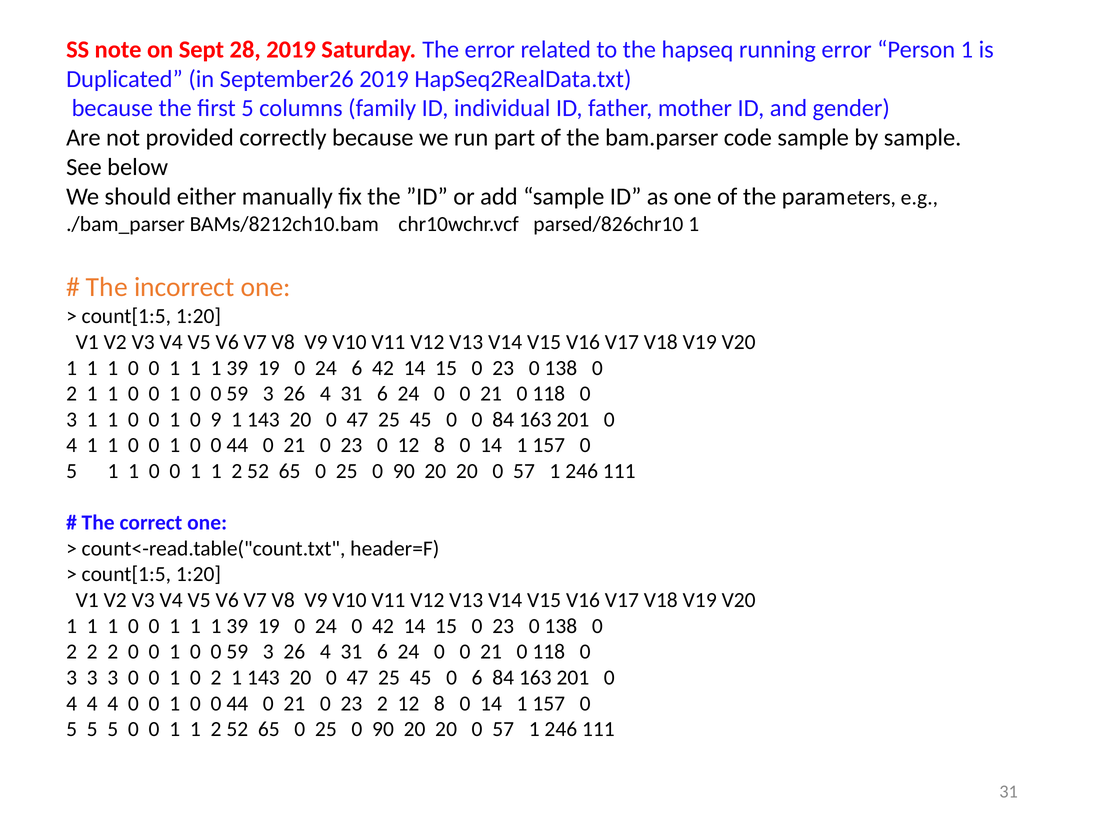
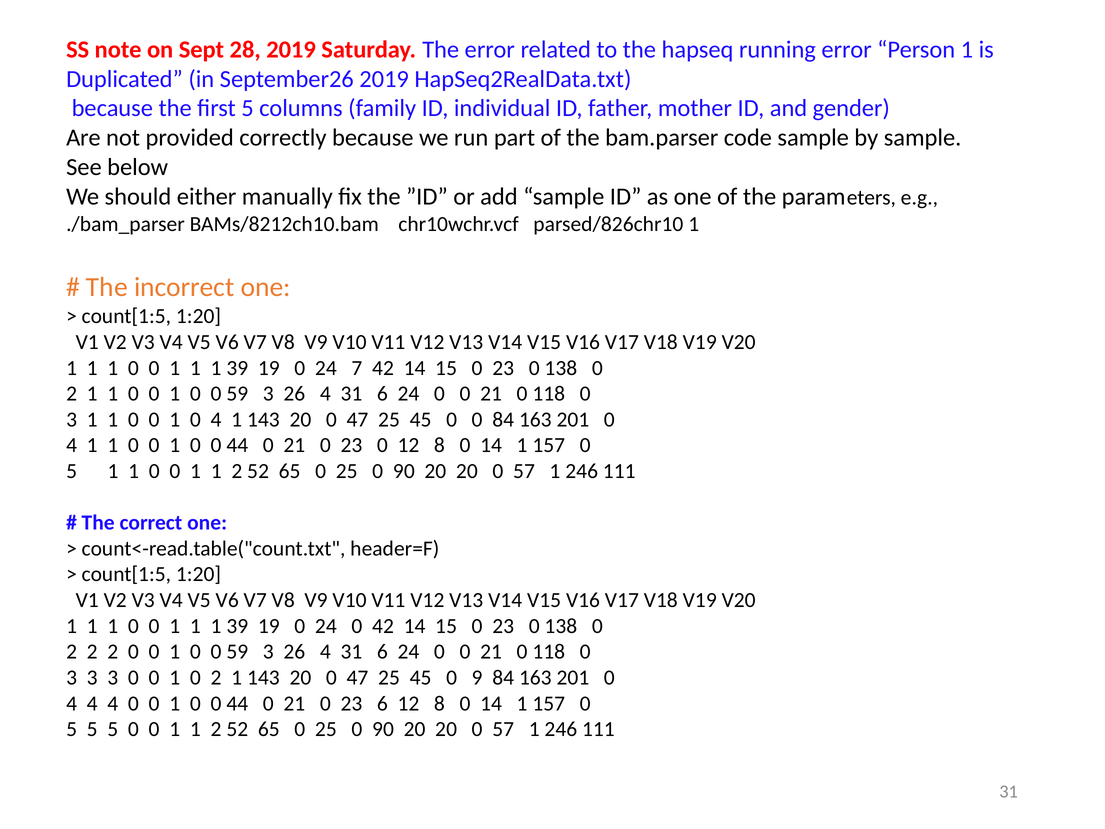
24 6: 6 -> 7
1 0 9: 9 -> 4
0 6: 6 -> 9
23 2: 2 -> 6
